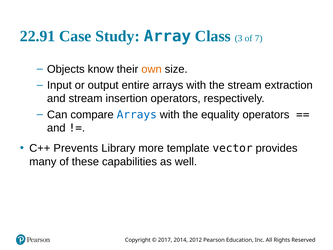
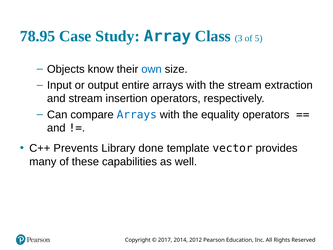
22.91: 22.91 -> 78.95
7: 7 -> 5
own colour: orange -> blue
more: more -> done
